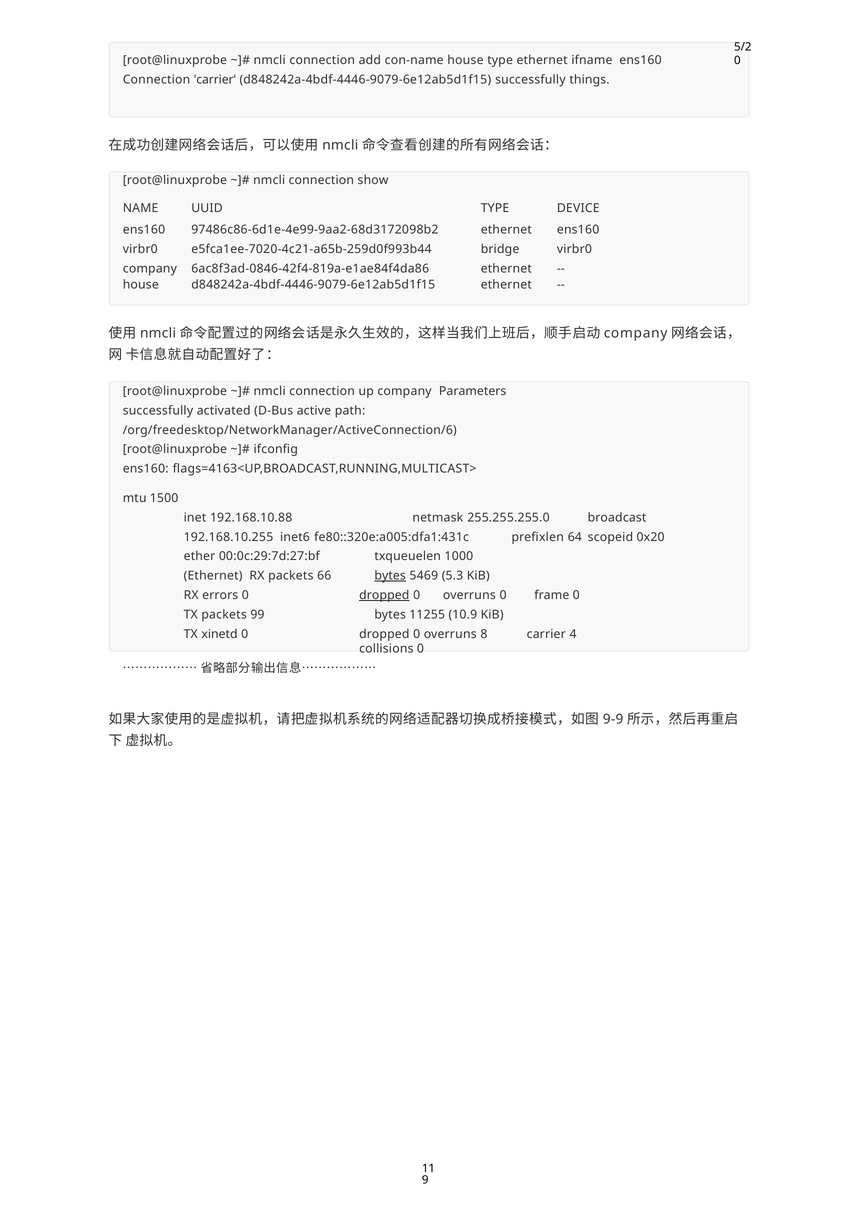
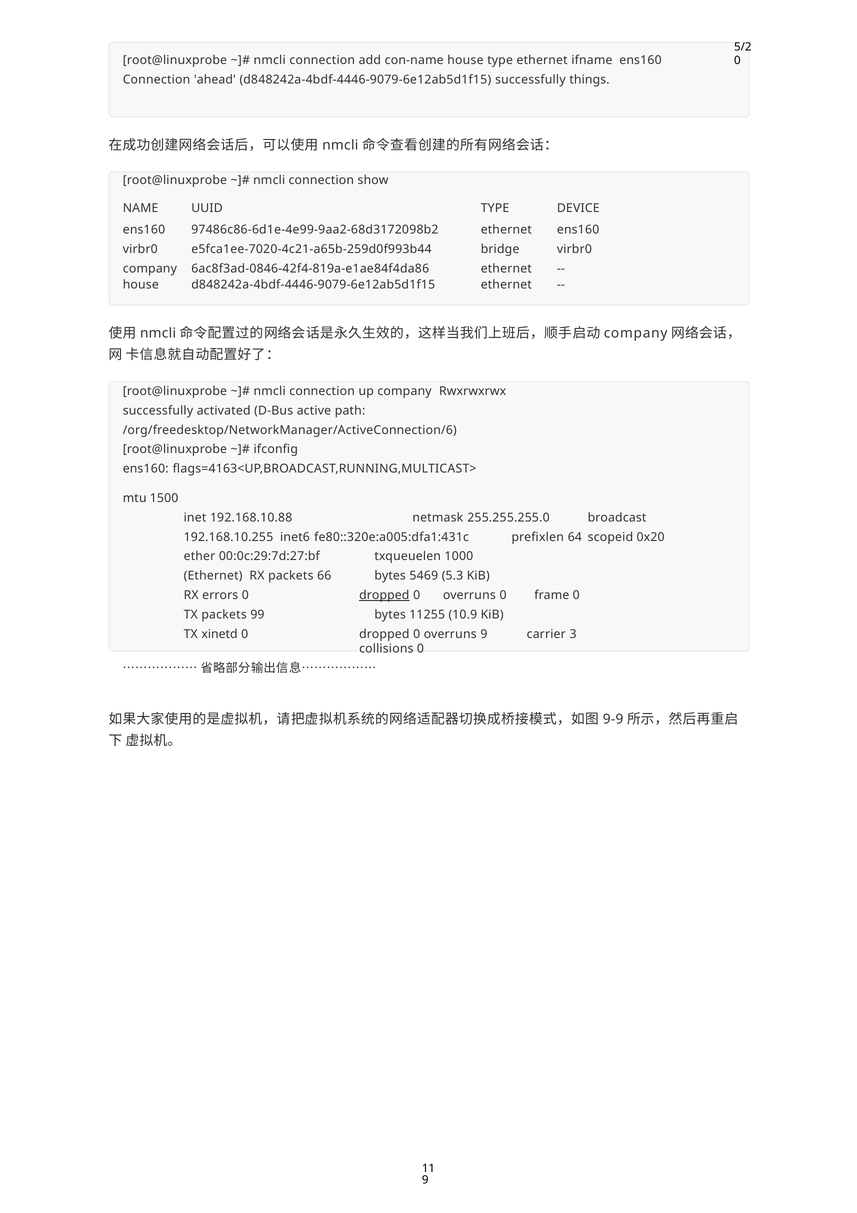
Connection carrier: carrier -> ahead
Parameters: Parameters -> Rwxrwxrwx
bytes at (390, 576) underline: present -> none
overruns 8: 8 -> 9
4: 4 -> 3
